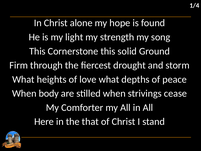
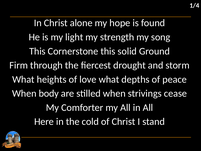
that: that -> cold
